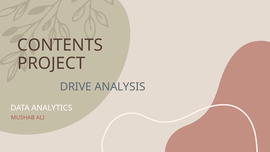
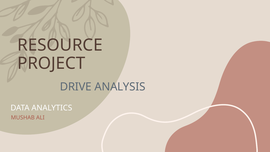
CONTENTS: CONTENTS -> RESOURCE
